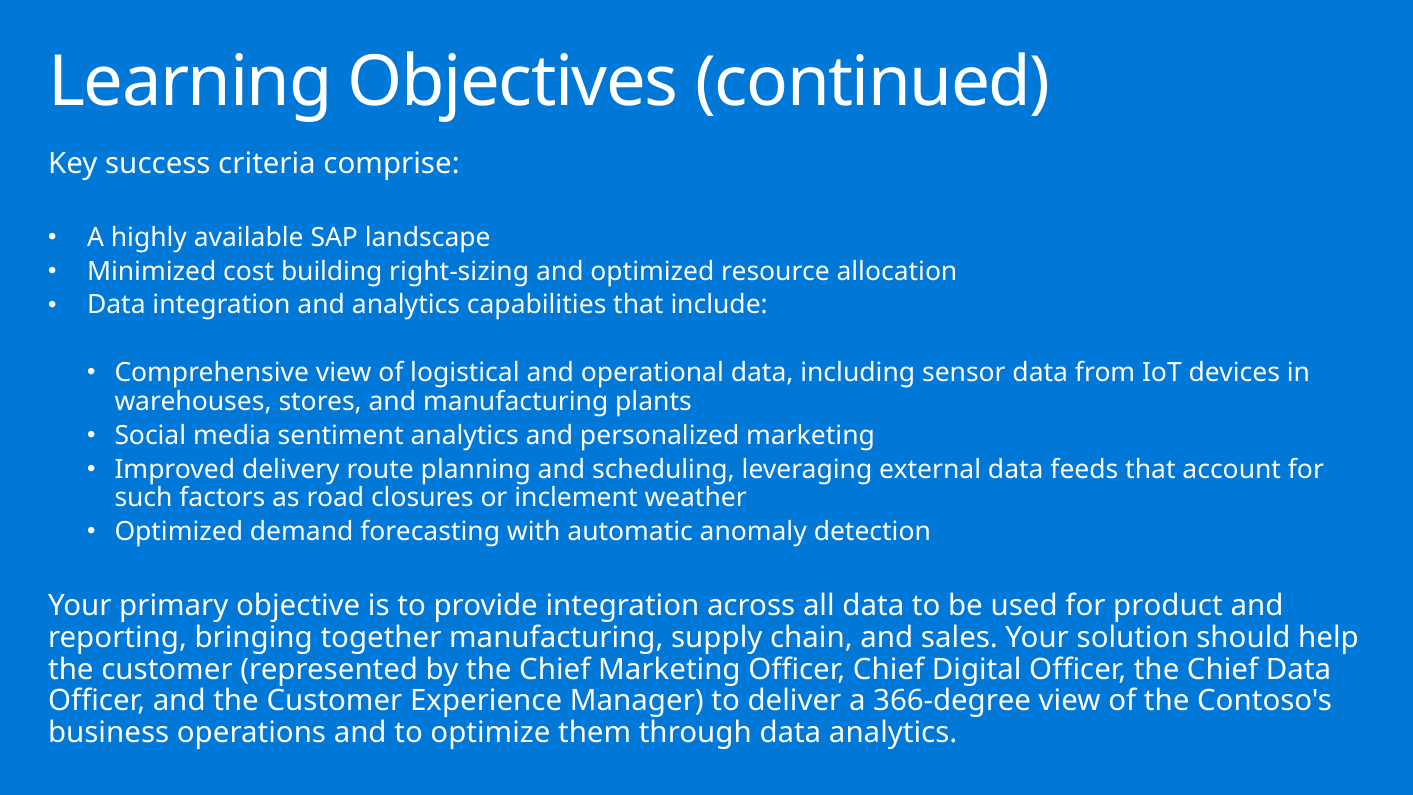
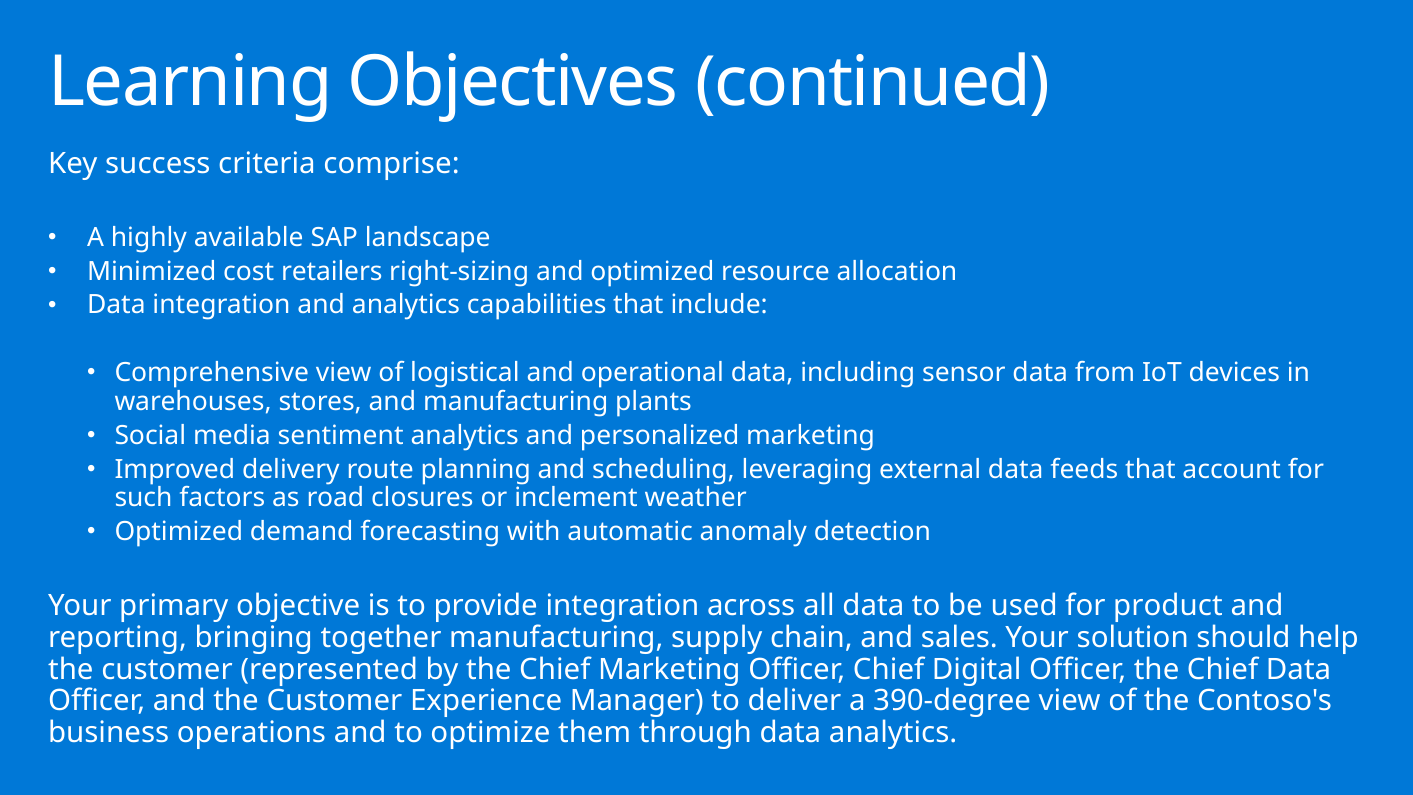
building: building -> retailers
366-degree: 366-degree -> 390-degree
